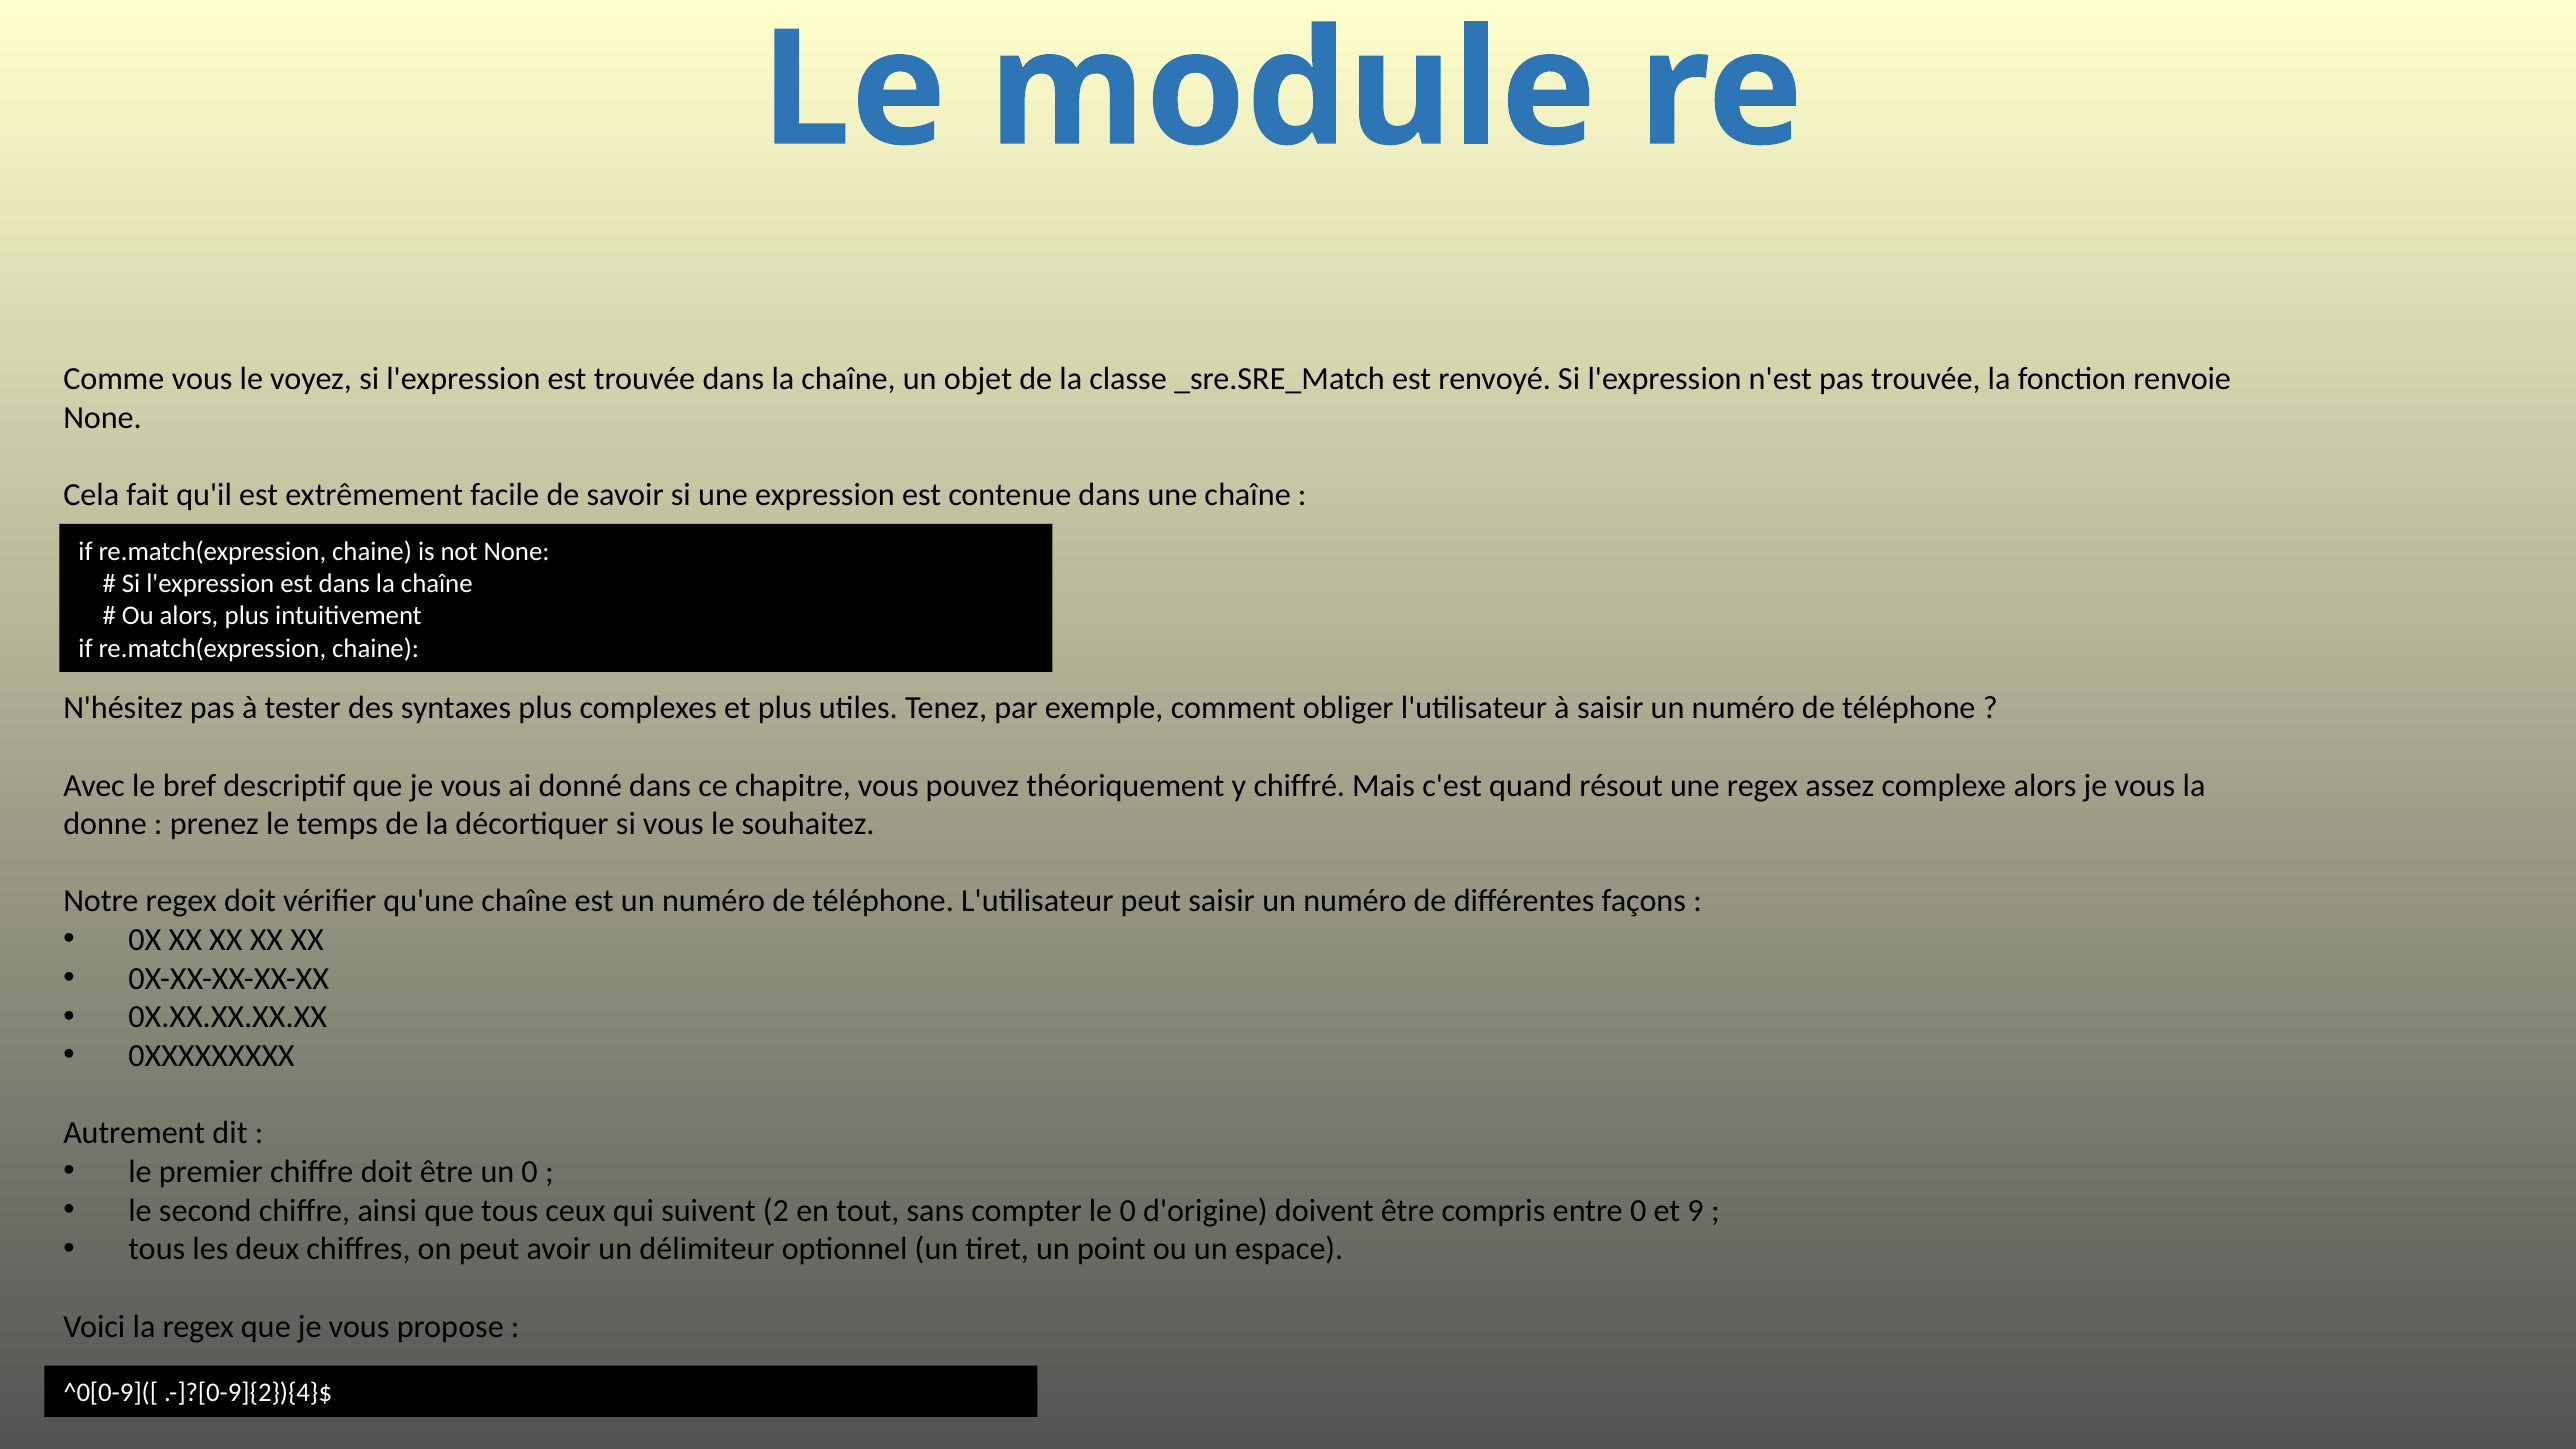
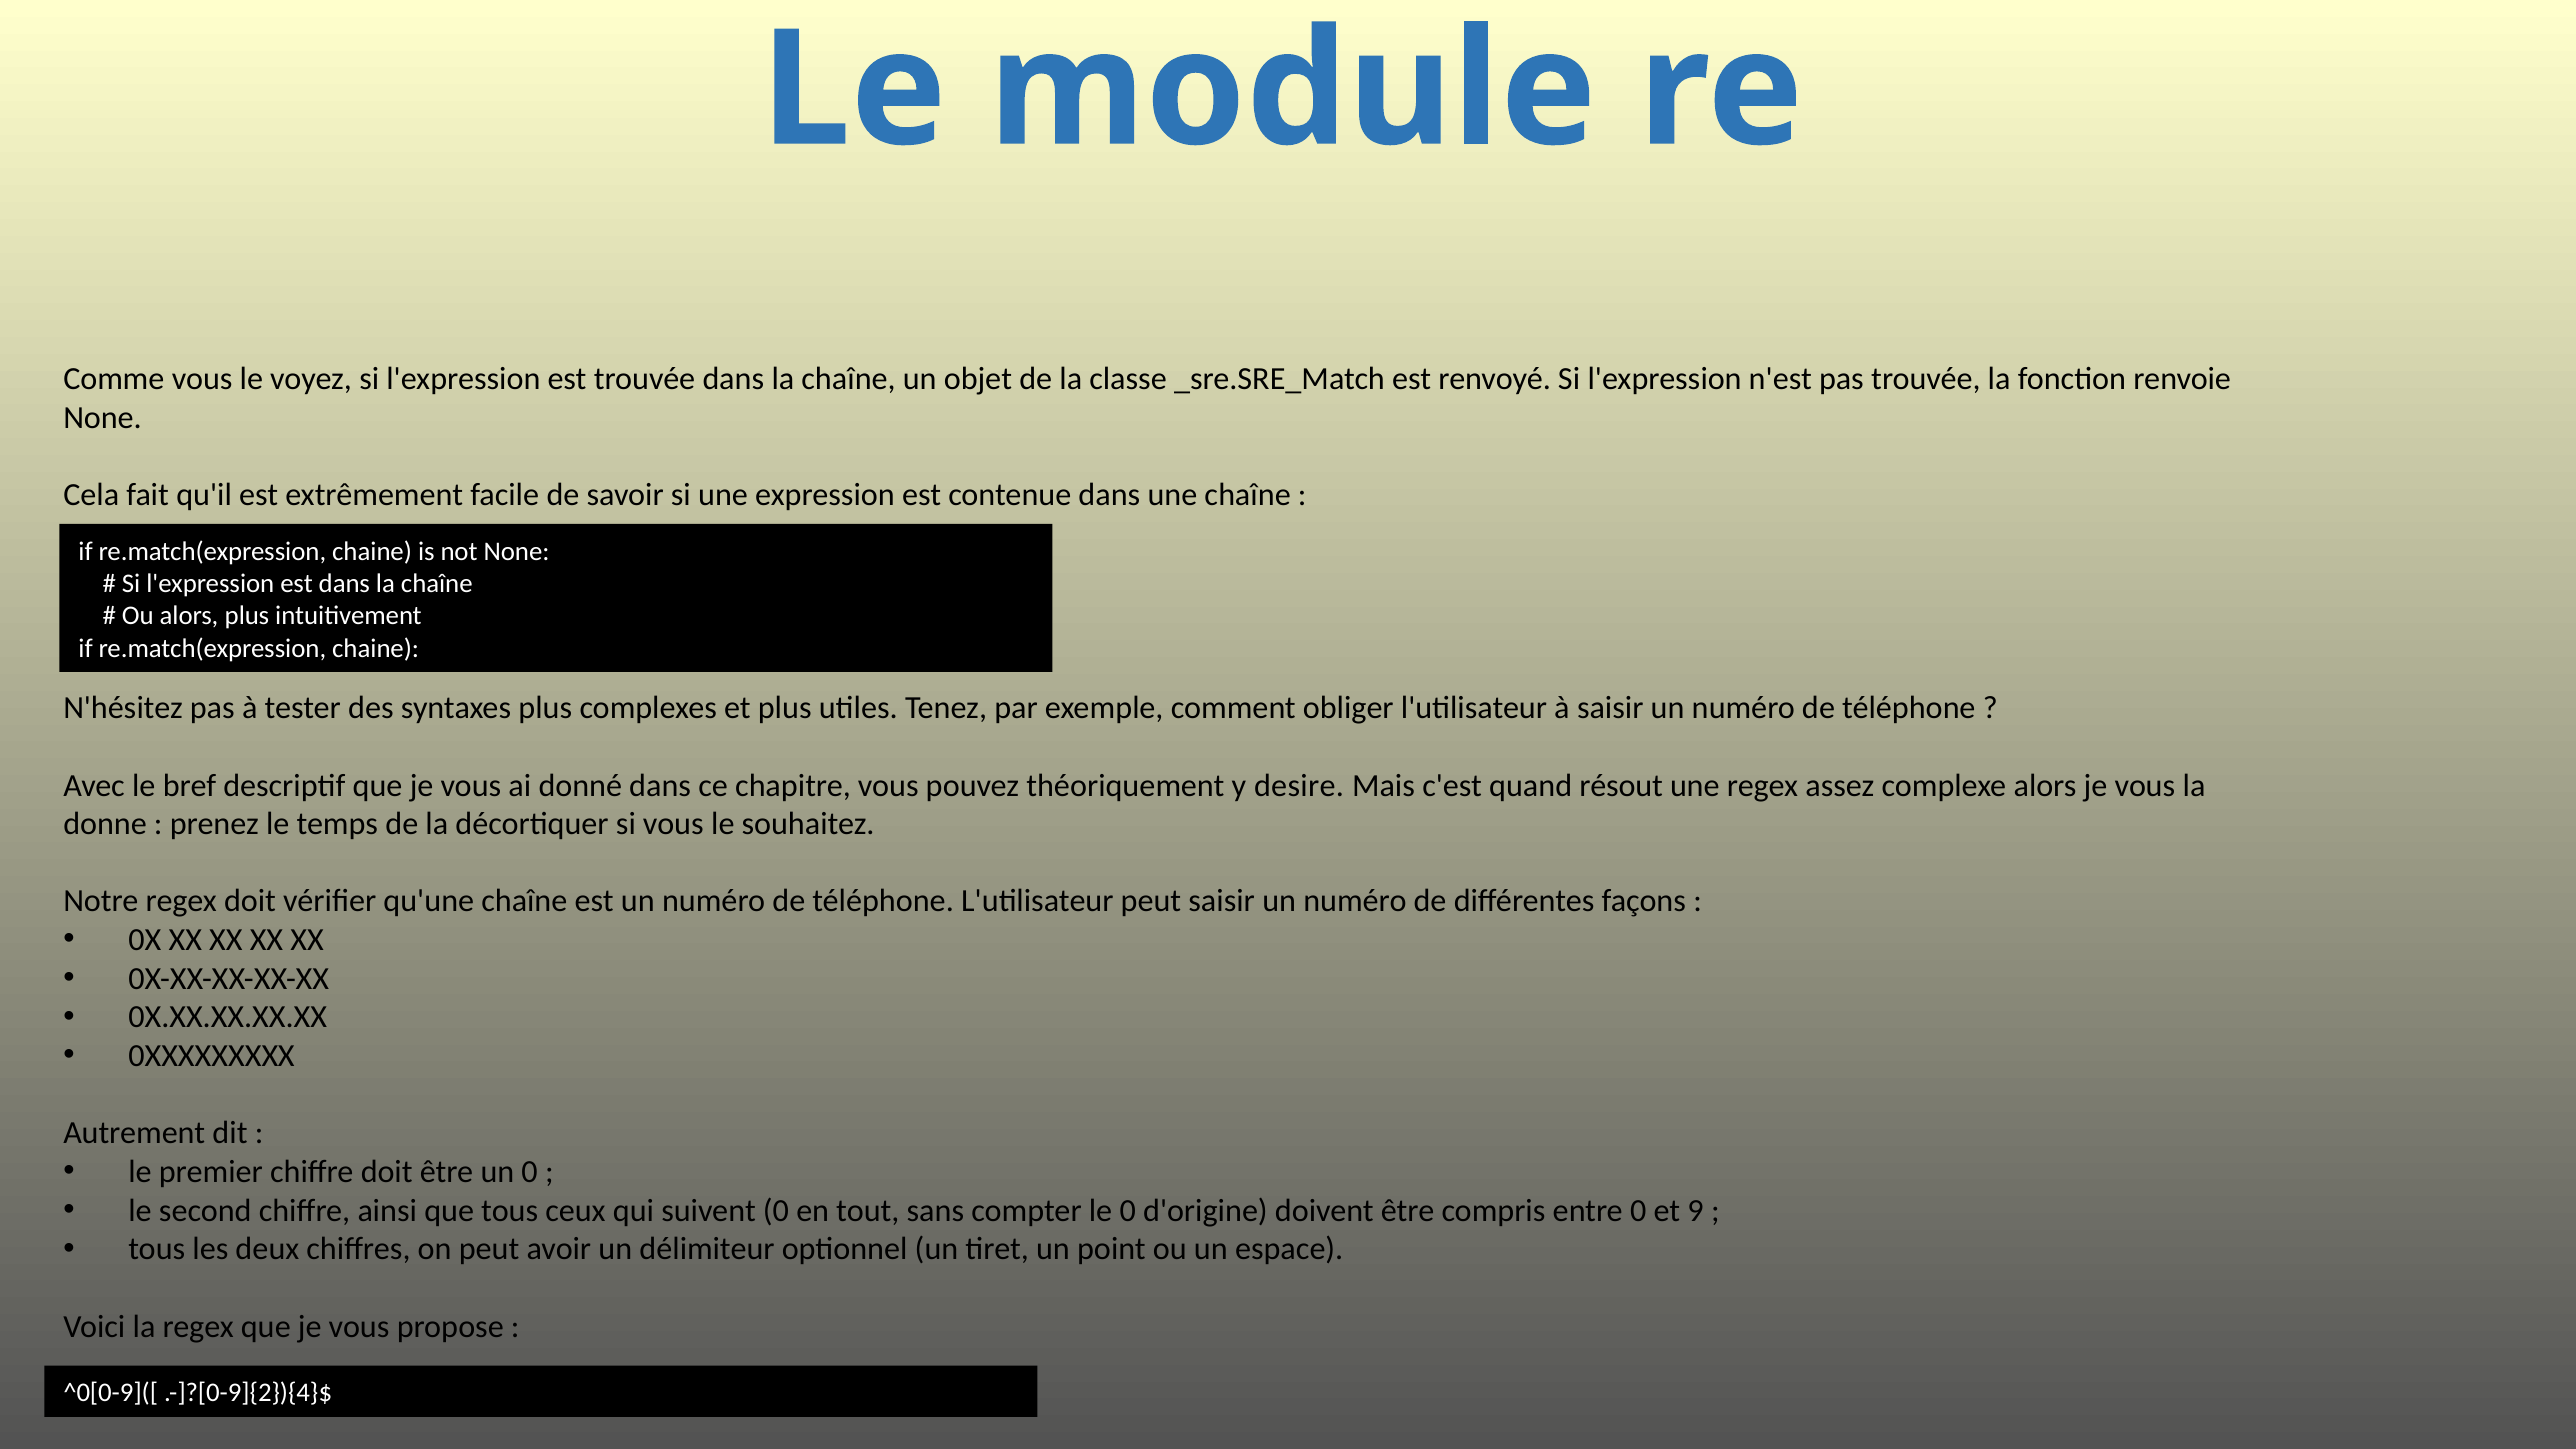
chiffré: chiffré -> desire
suivent 2: 2 -> 0
